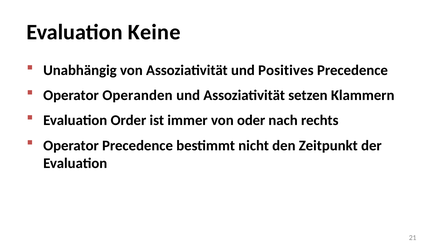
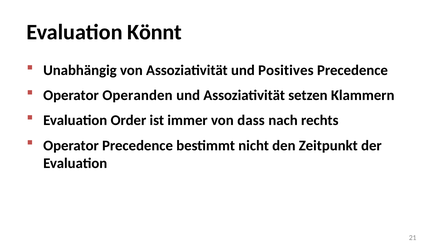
Keine: Keine -> Könnt
oder: oder -> dass
